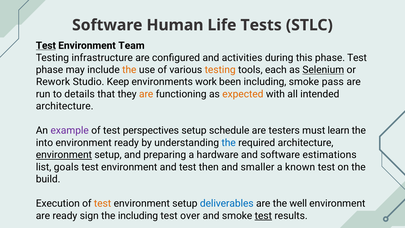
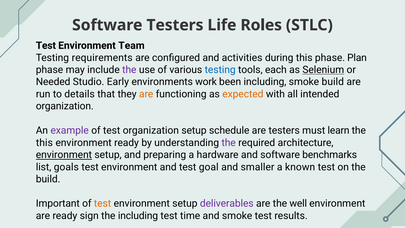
Software Human: Human -> Testers
Tests: Tests -> Roles
Test at (46, 45) underline: present -> none
infrastructure: infrastructure -> requirements
phase Test: Test -> Plan
the at (129, 70) colour: orange -> purple
testing at (220, 70) colour: orange -> blue
Rework: Rework -> Needed
Keep: Keep -> Early
smoke pass: pass -> build
architecture at (65, 106): architecture -> organization
test perspectives: perspectives -> organization
into at (44, 143): into -> this
the at (229, 143) colour: blue -> purple
estimations: estimations -> benchmarks
then: then -> goal
Execution: Execution -> Important
deliverables colour: blue -> purple
over: over -> time
test at (263, 216) underline: present -> none
